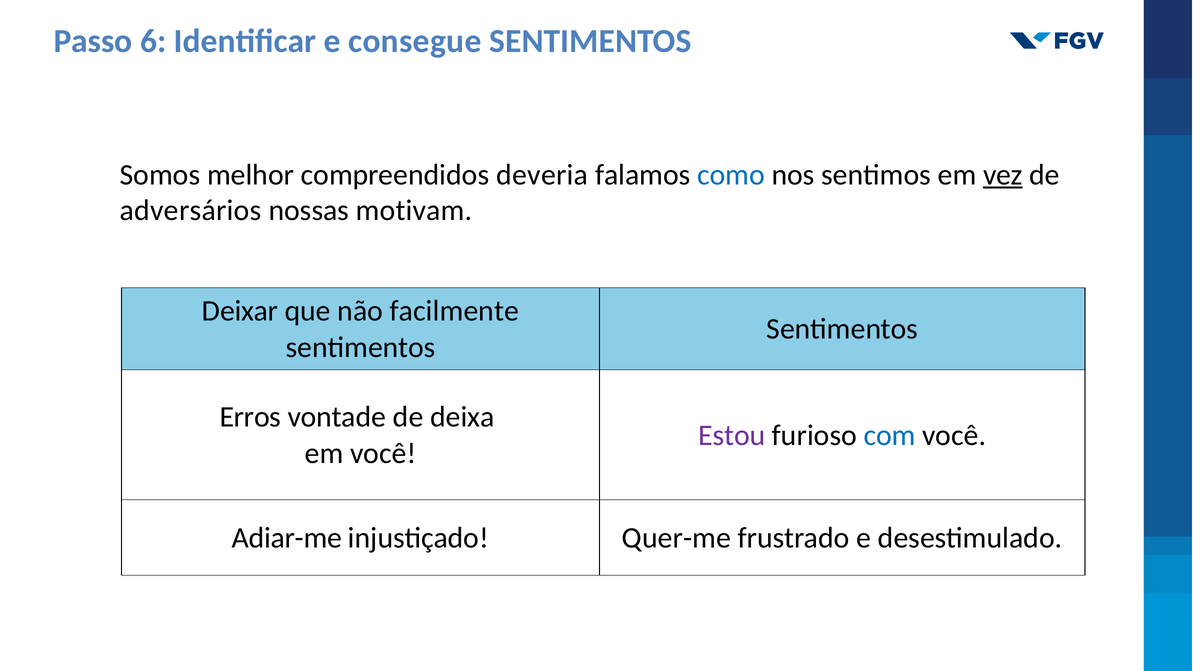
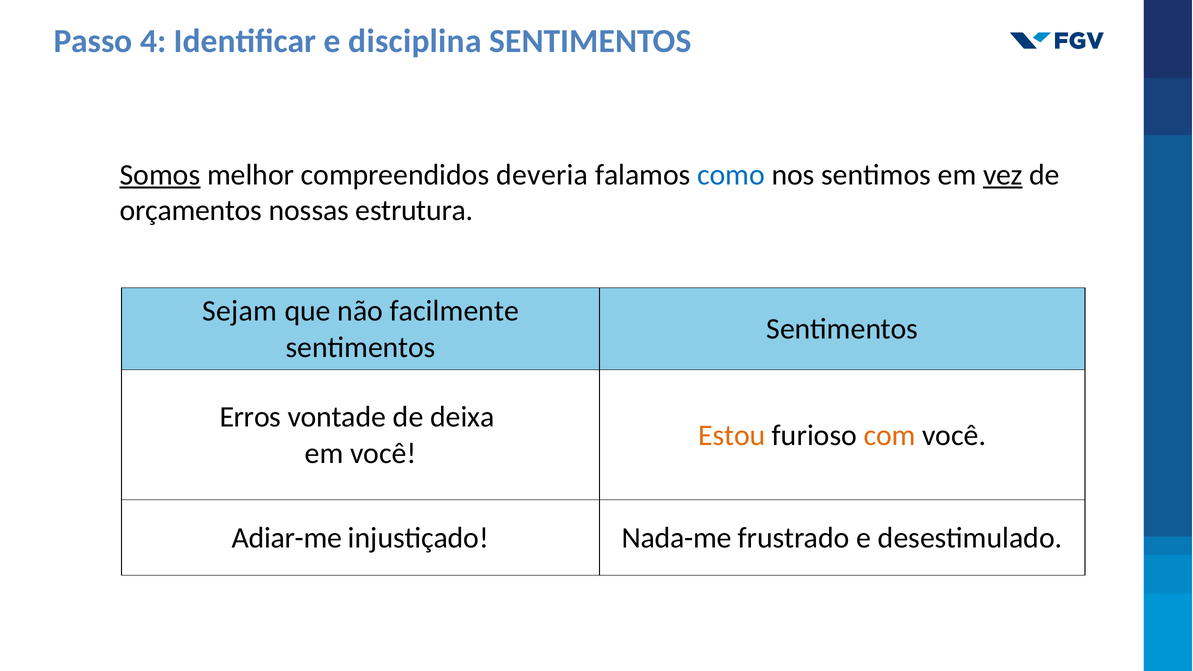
6: 6 -> 4
consegue: consegue -> disciplina
Somos underline: none -> present
adversários: adversários -> orçamentos
motivam: motivam -> estrutura
Deixar: Deixar -> Sejam
Estou colour: purple -> orange
com colour: blue -> orange
Quer-me: Quer-me -> Nada-me
